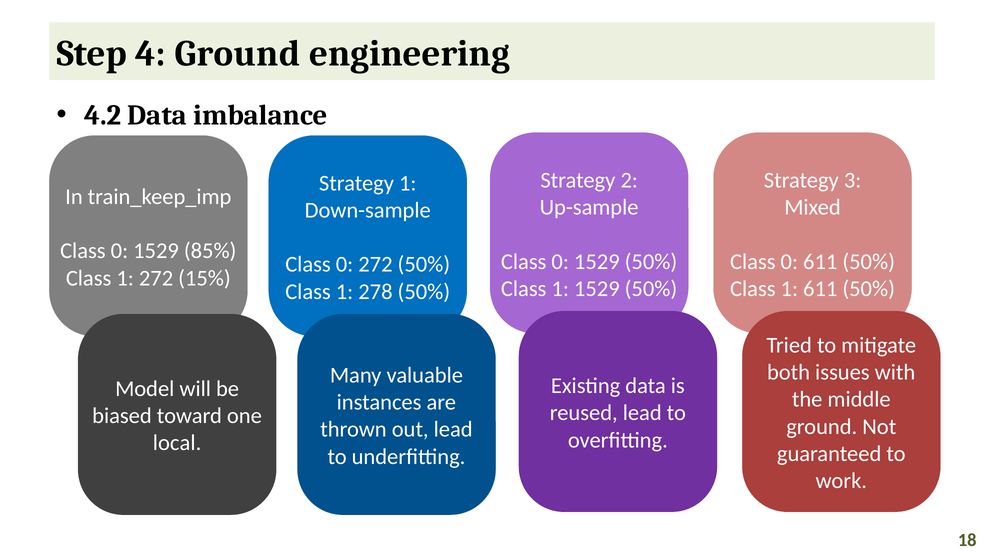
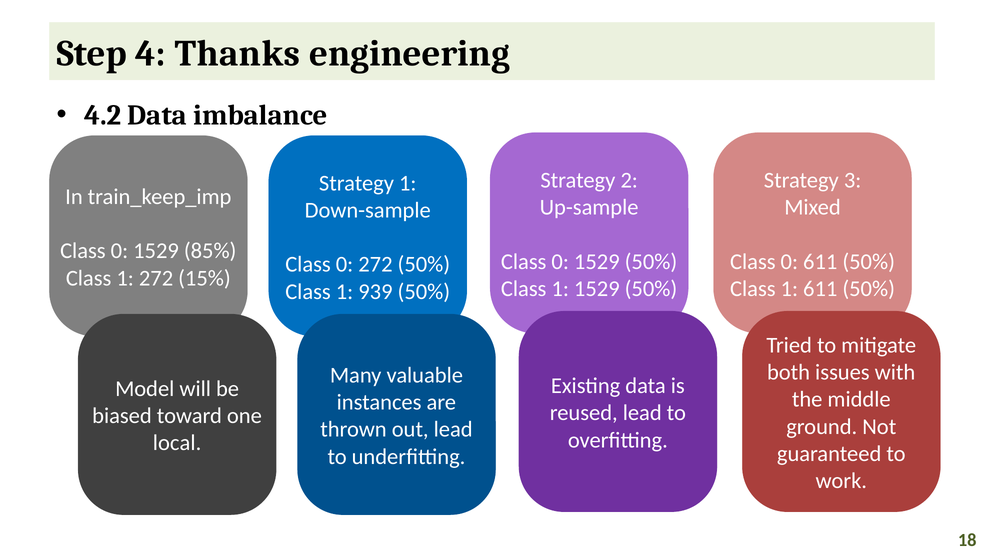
4 Ground: Ground -> Thanks
278: 278 -> 939
